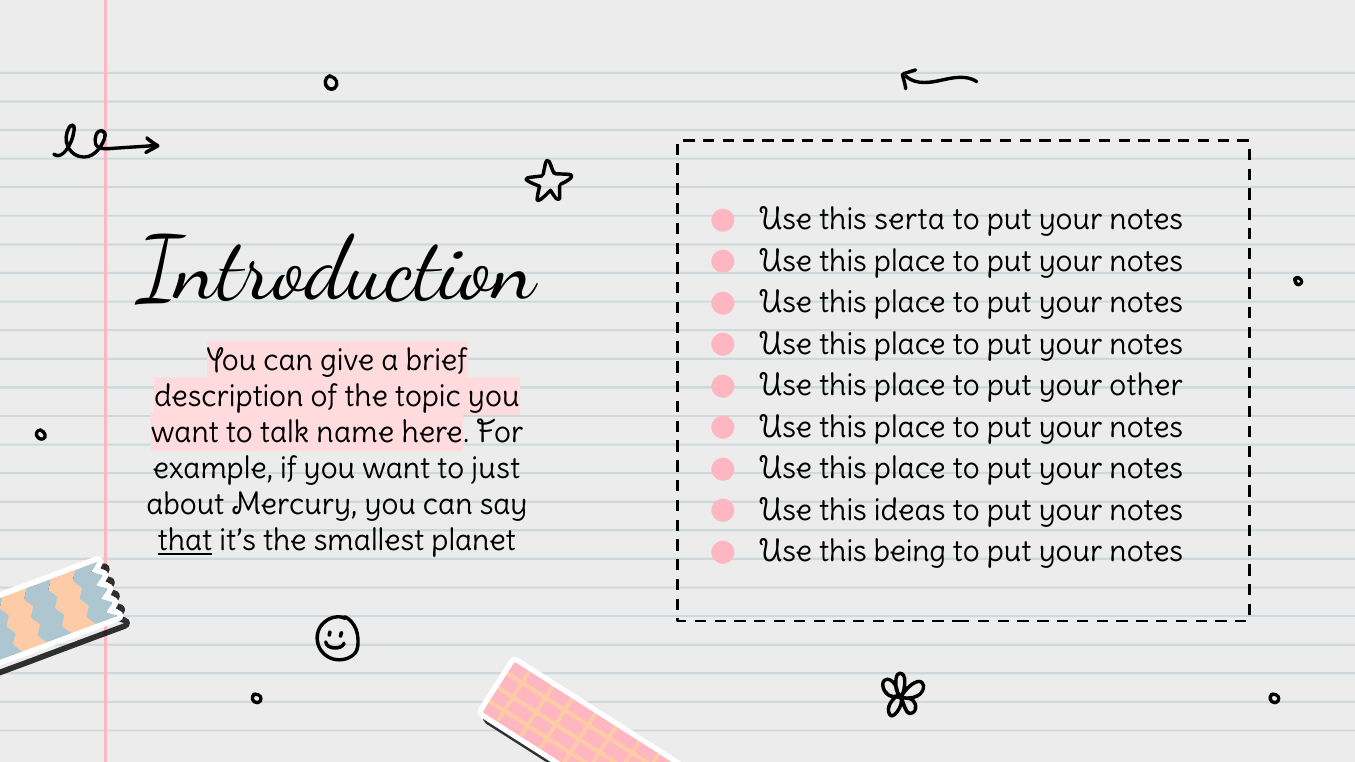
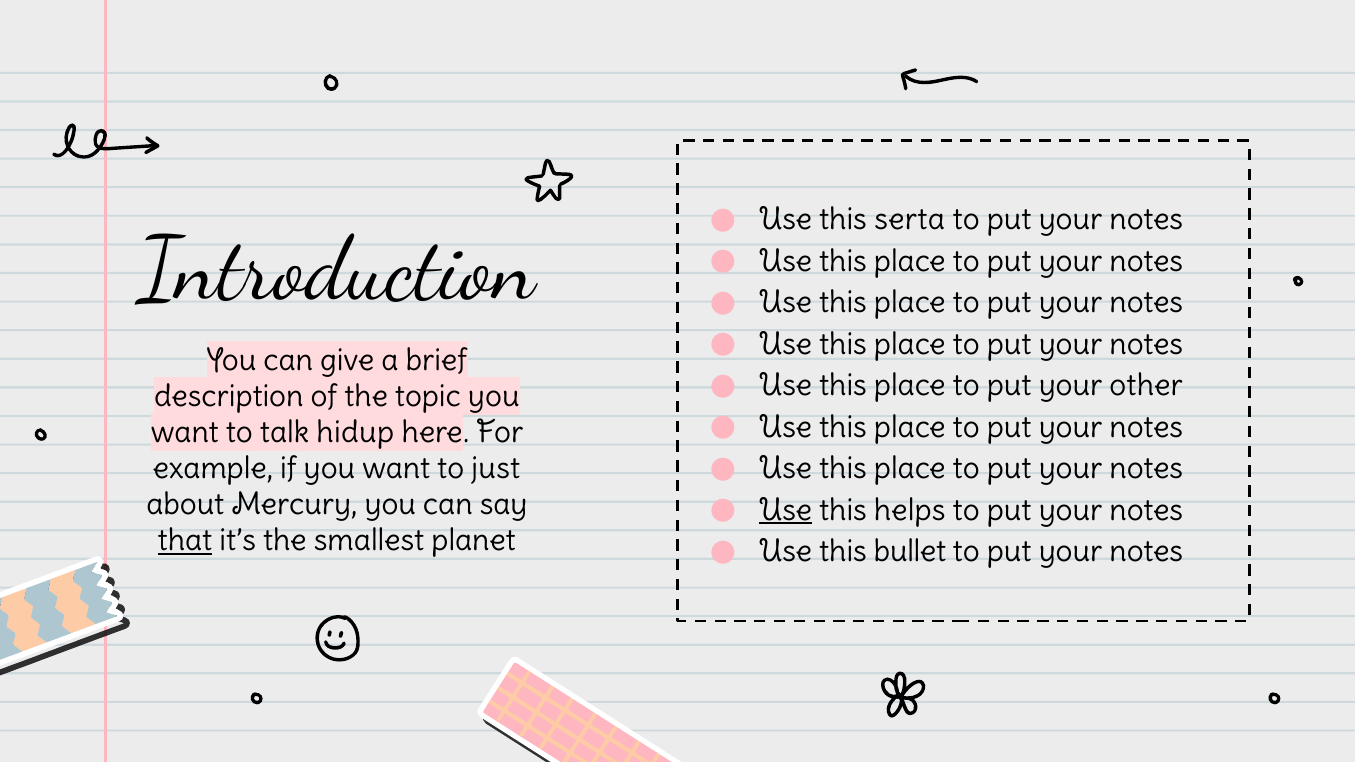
name: name -> hidup
Use at (786, 510) underline: none -> present
ideas: ideas -> helps
being: being -> bullet
